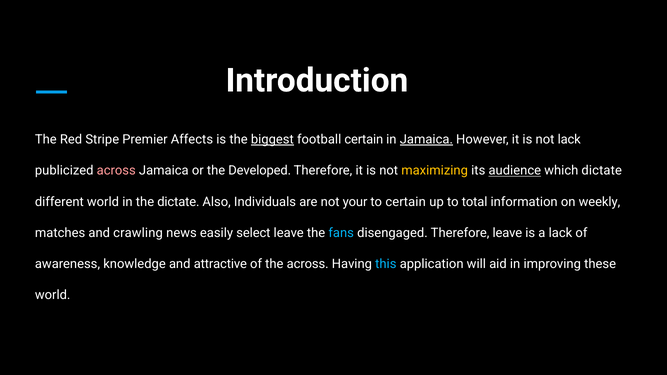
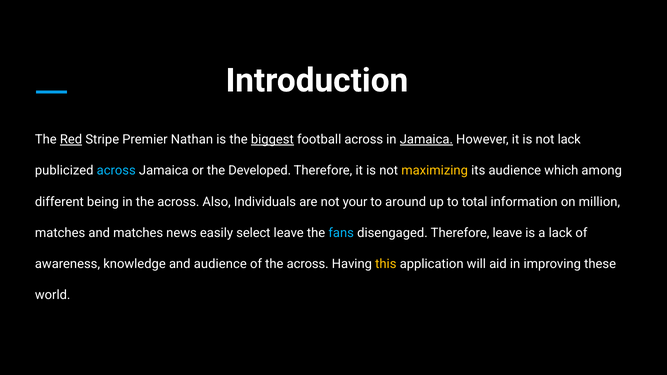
Red underline: none -> present
Affects: Affects -> Nathan
football certain: certain -> across
across at (116, 171) colour: pink -> light blue
audience at (515, 171) underline: present -> none
which dictate: dictate -> among
different world: world -> being
in the dictate: dictate -> across
to certain: certain -> around
weekly: weekly -> million
and crawling: crawling -> matches
and attractive: attractive -> audience
this colour: light blue -> yellow
